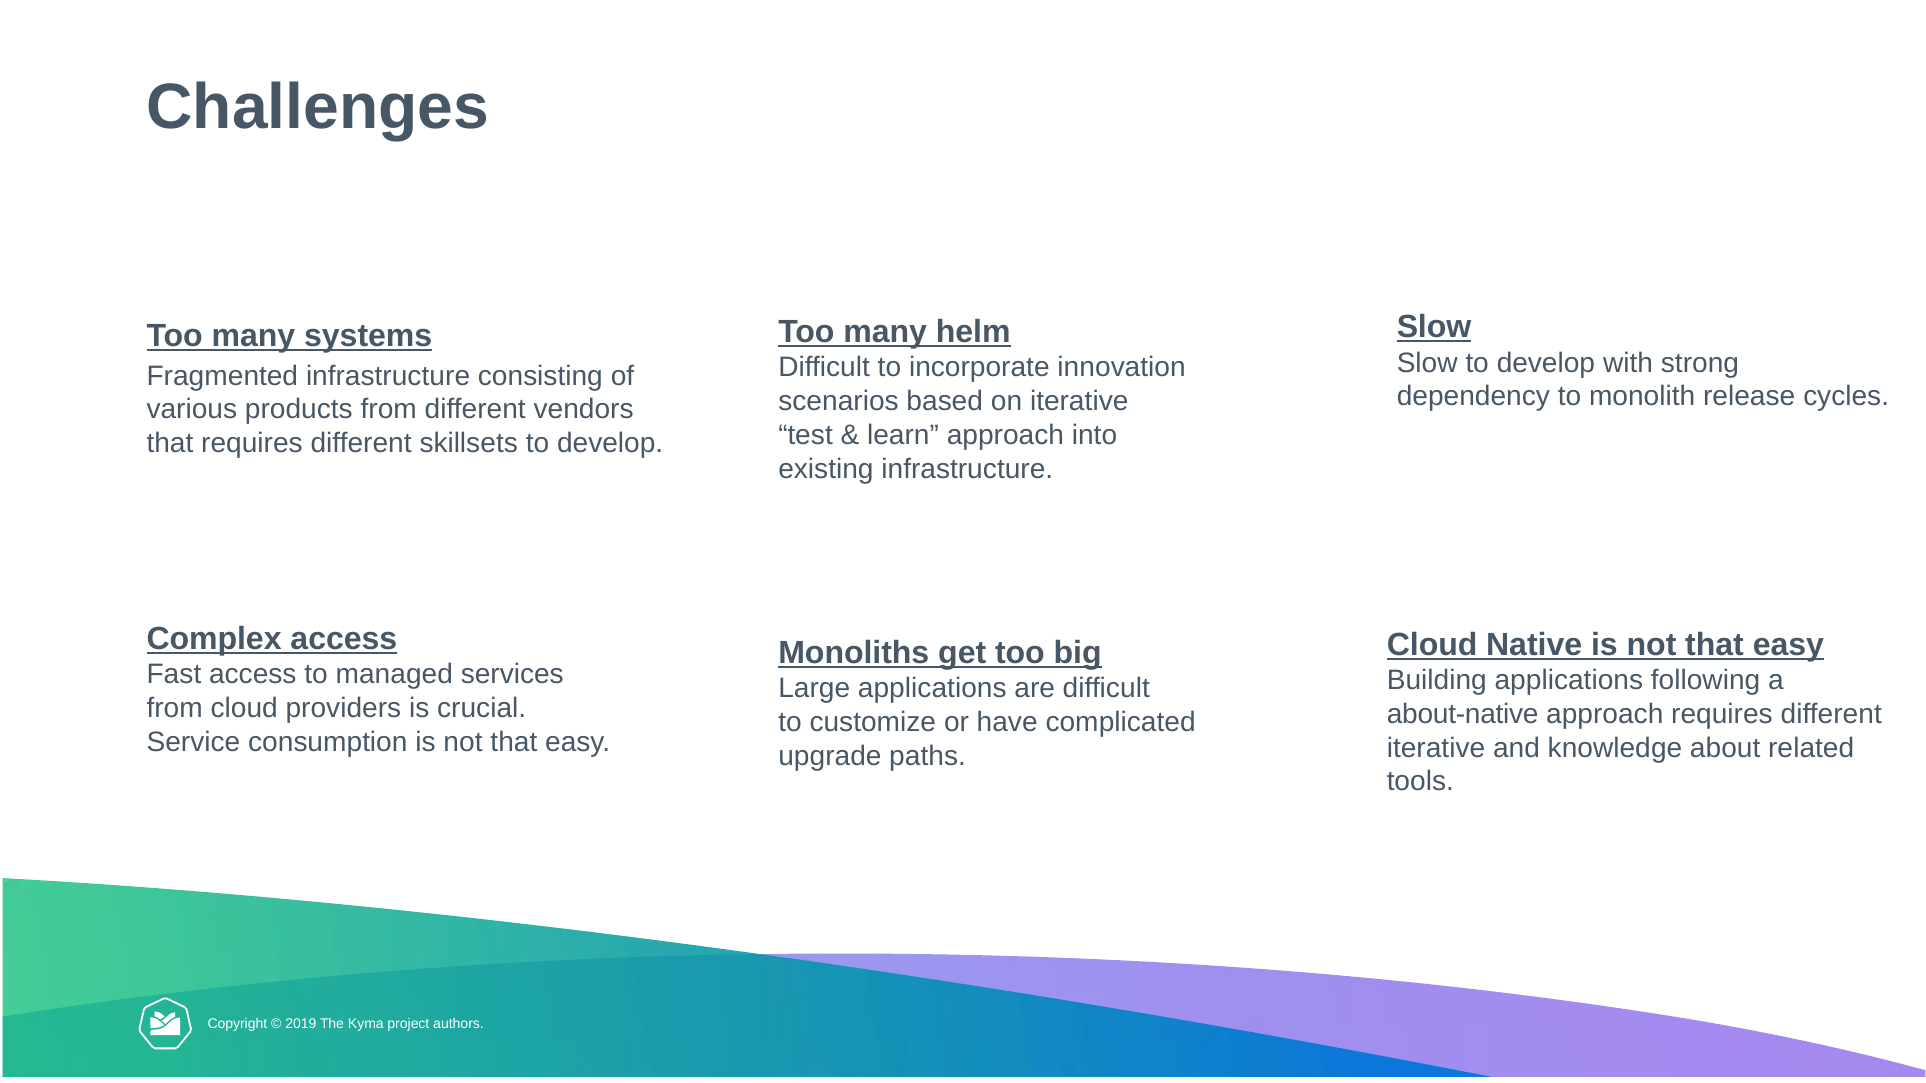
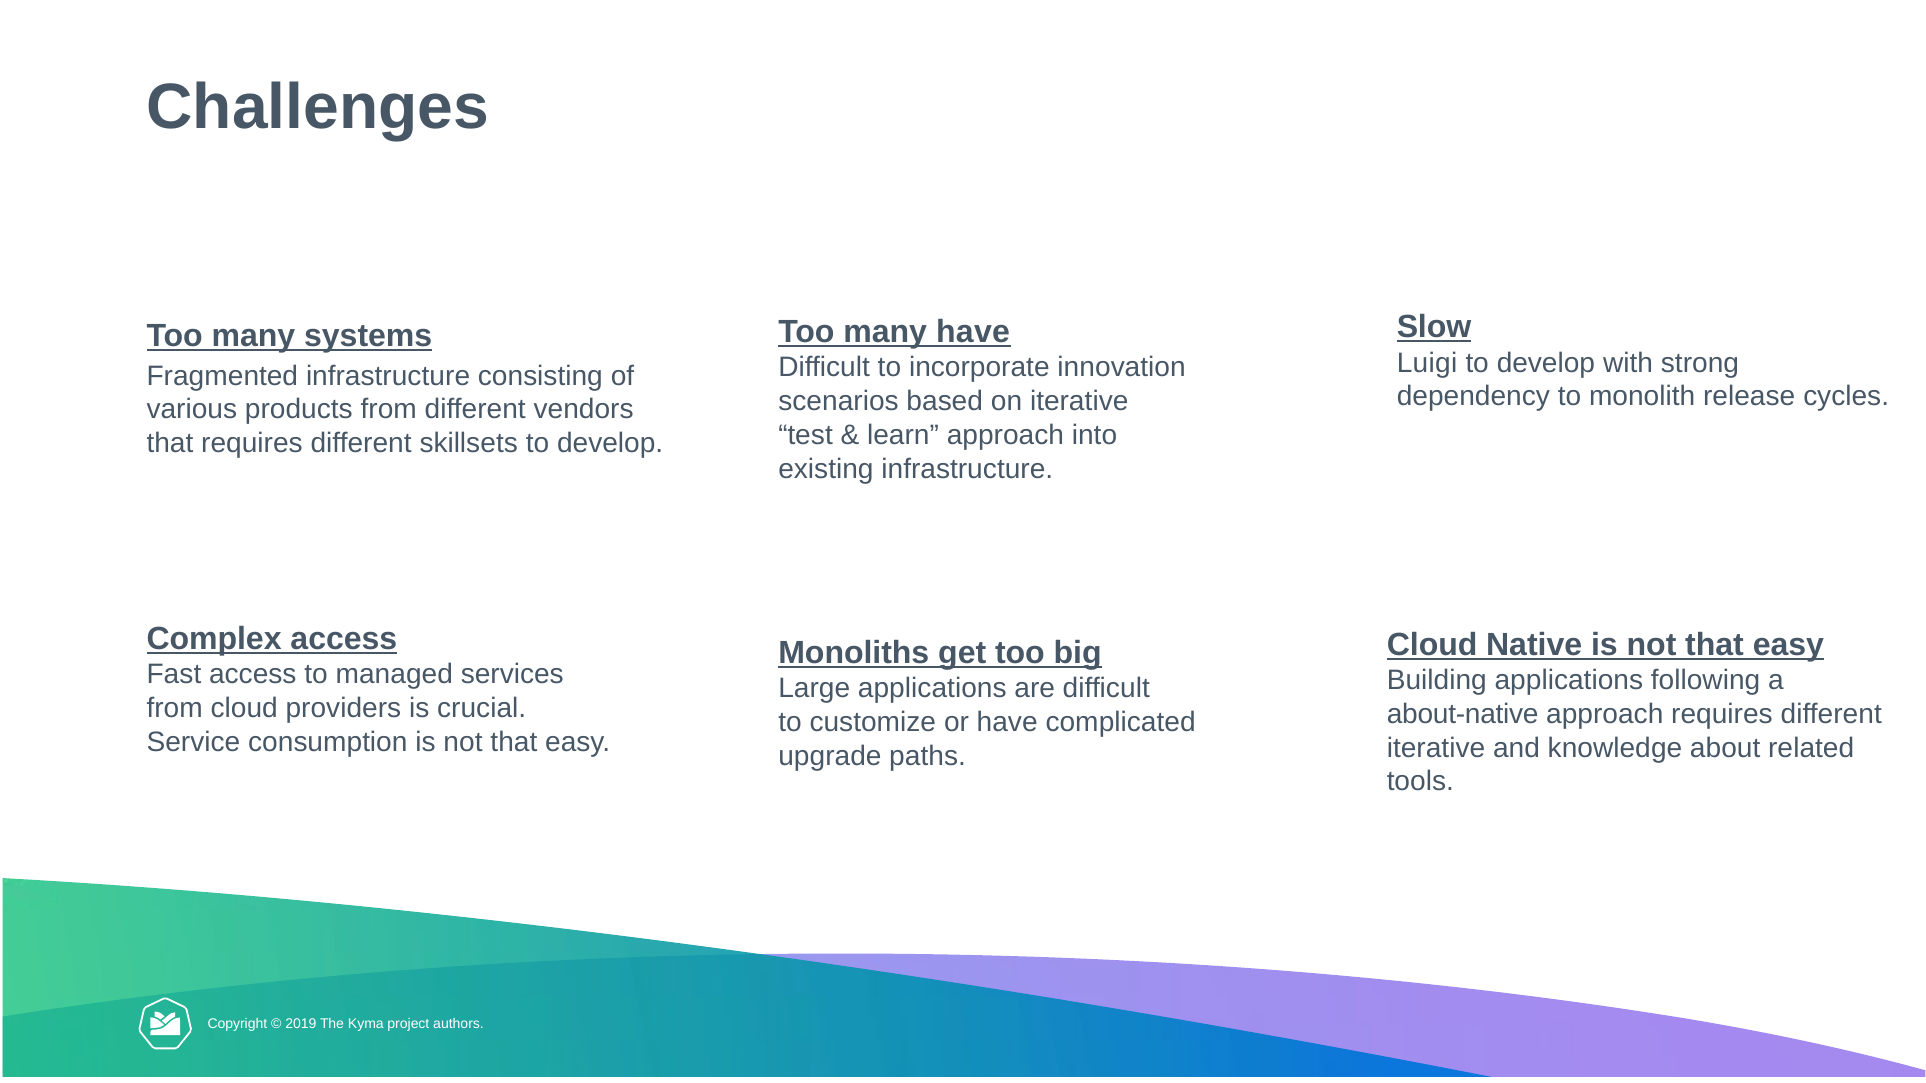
many helm: helm -> have
Slow at (1427, 363): Slow -> Luigi
